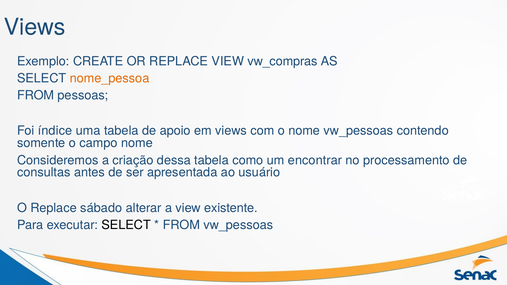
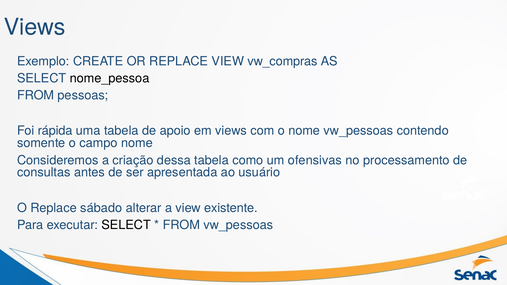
nome_pessoa colour: orange -> black
índice: índice -> rápida
encontrar: encontrar -> ofensivas
